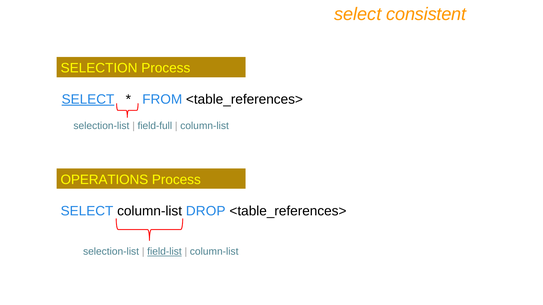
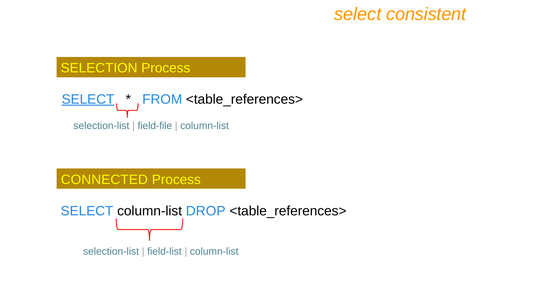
field-full: field-full -> field-file
OPERATIONS: OPERATIONS -> CONNECTED
field-list underline: present -> none
